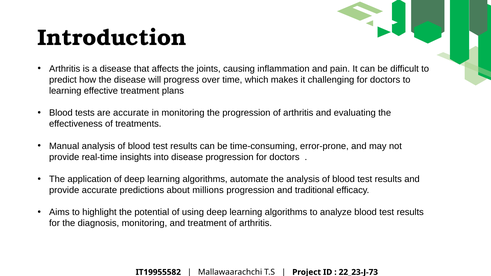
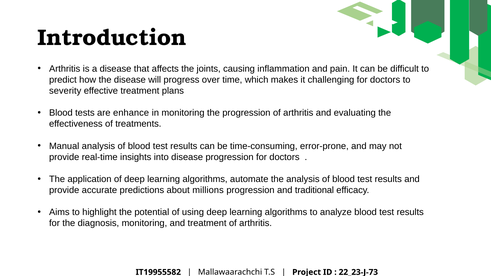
learning at (65, 91): learning -> severity
are accurate: accurate -> enhance
